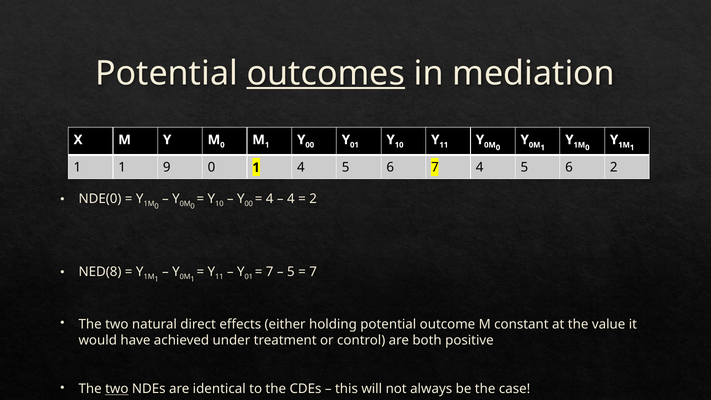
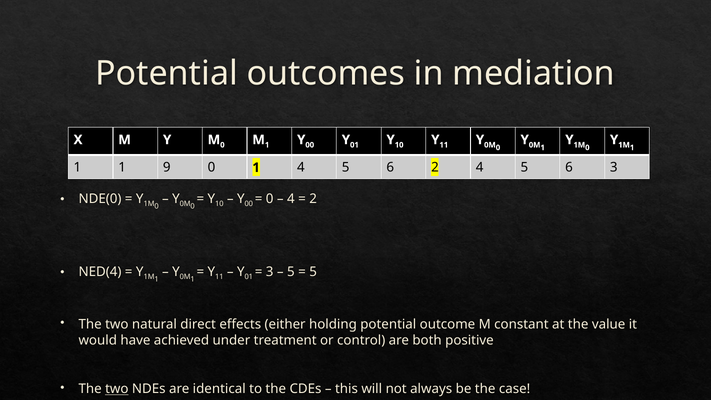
outcomes underline: present -> none
6 7: 7 -> 2
6 2: 2 -> 3
4 at (270, 199): 4 -> 0
NED(8: NED(8 -> NED(4
7 at (270, 272): 7 -> 3
7 at (313, 272): 7 -> 5
